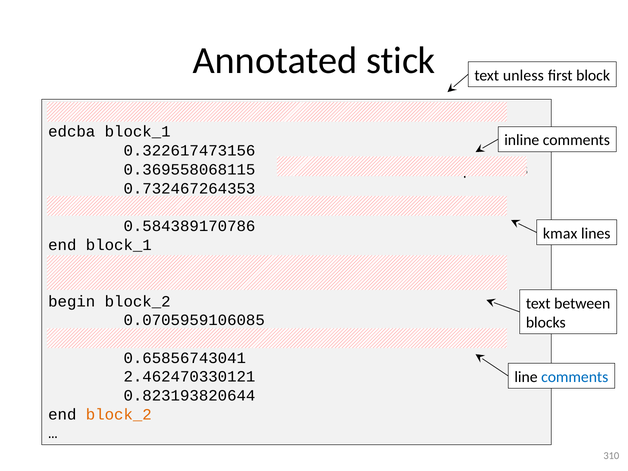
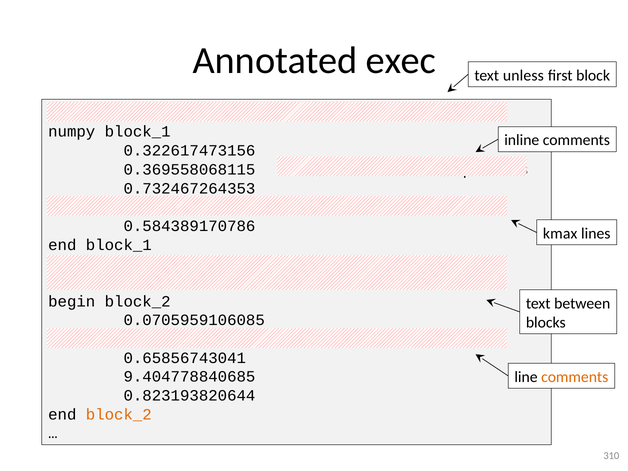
stick: stick -> exec
edcba: edcba -> numpy
comments at (575, 377) colour: blue -> orange
2.462470330121: 2.462470330121 -> 9.404778840685
